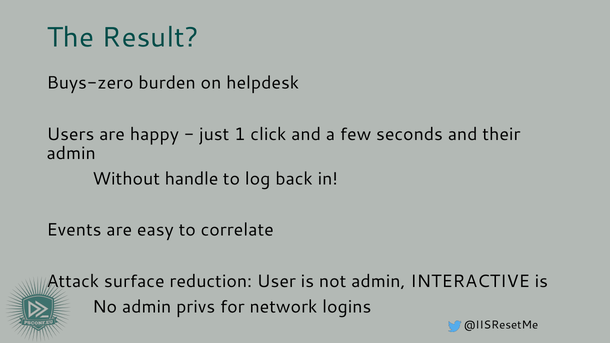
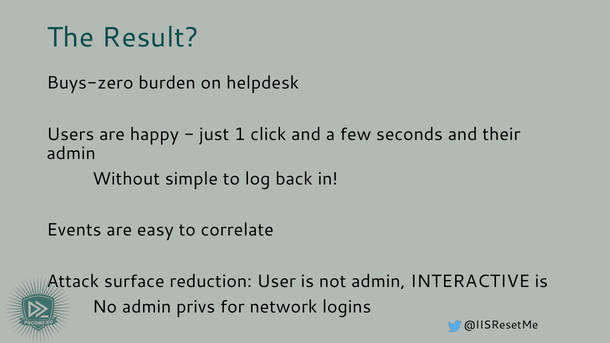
handle: handle -> simple
